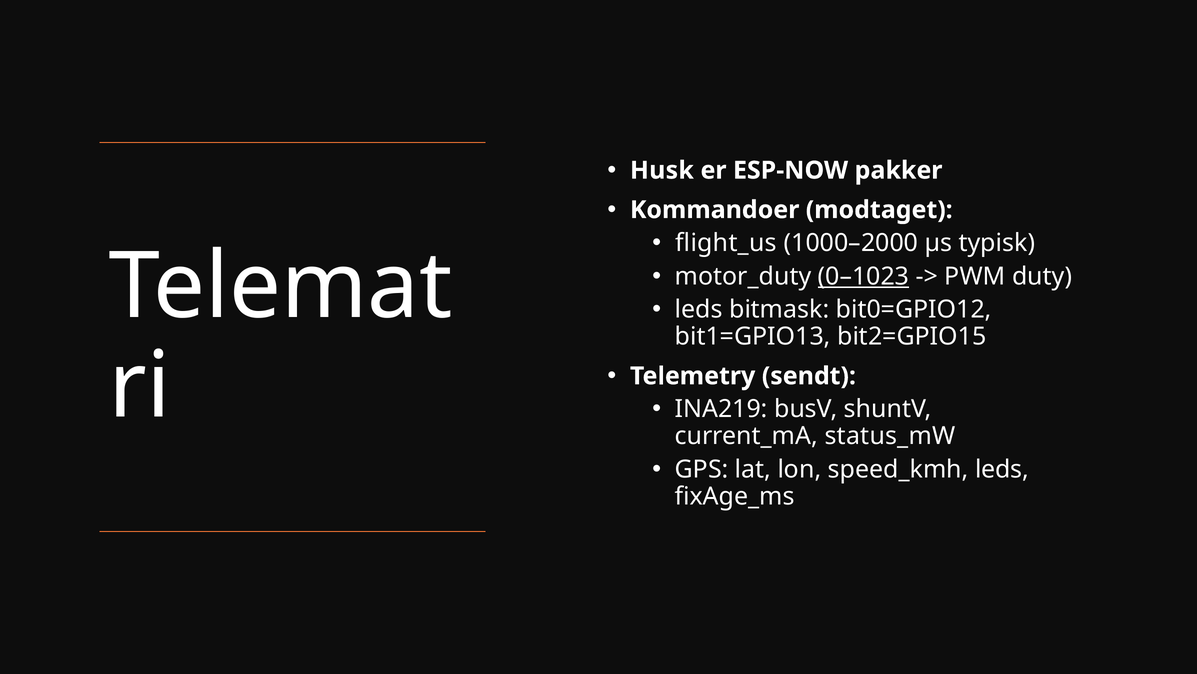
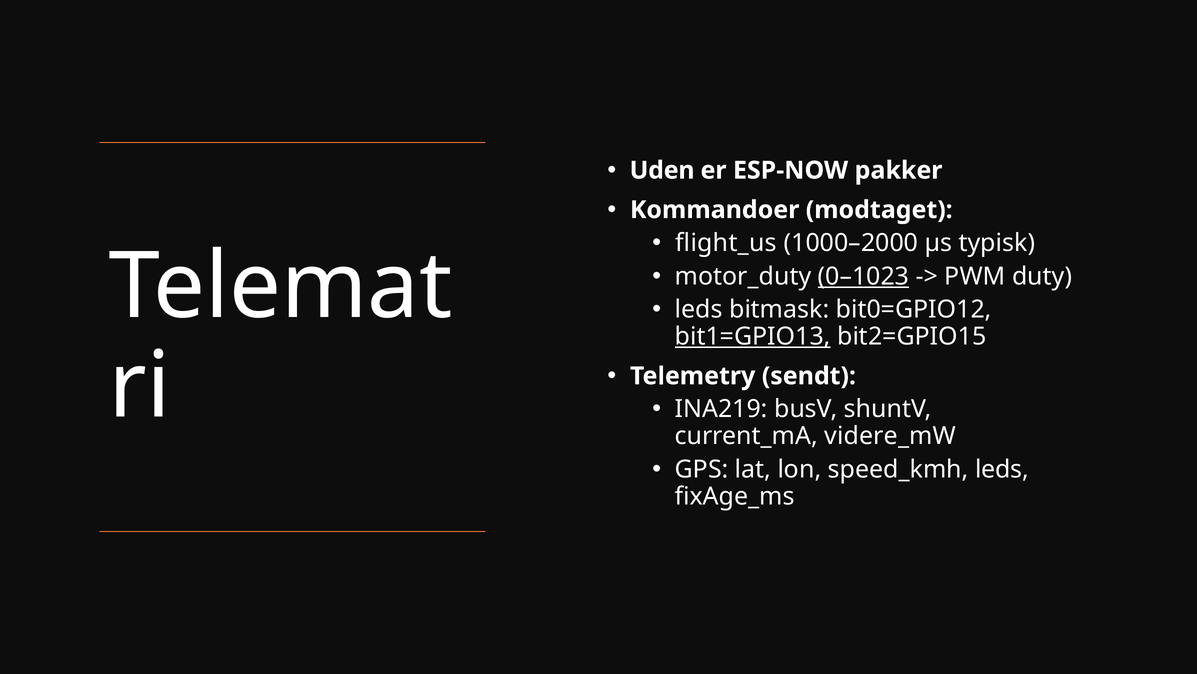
Husk: Husk -> Uden
bit1=GPIO13 underline: none -> present
status_mW: status_mW -> videre_mW
